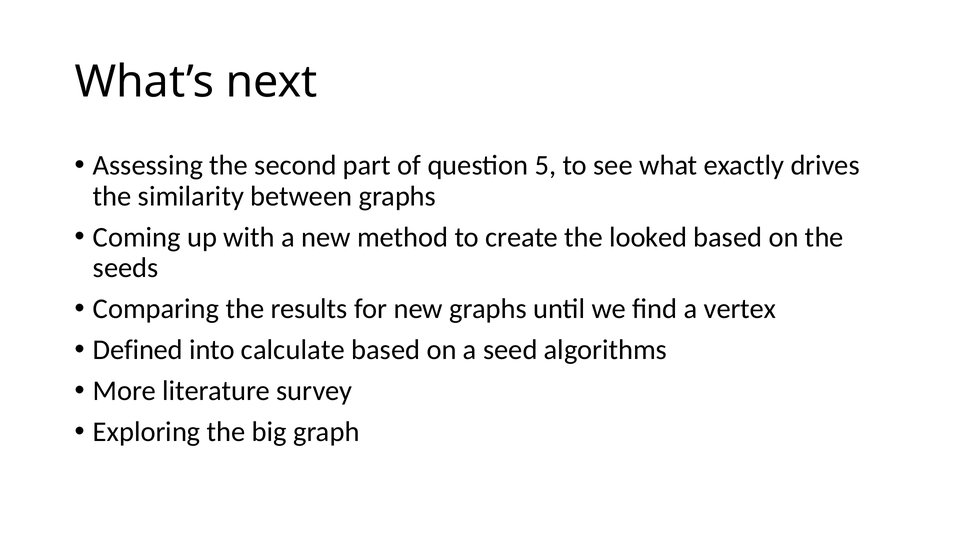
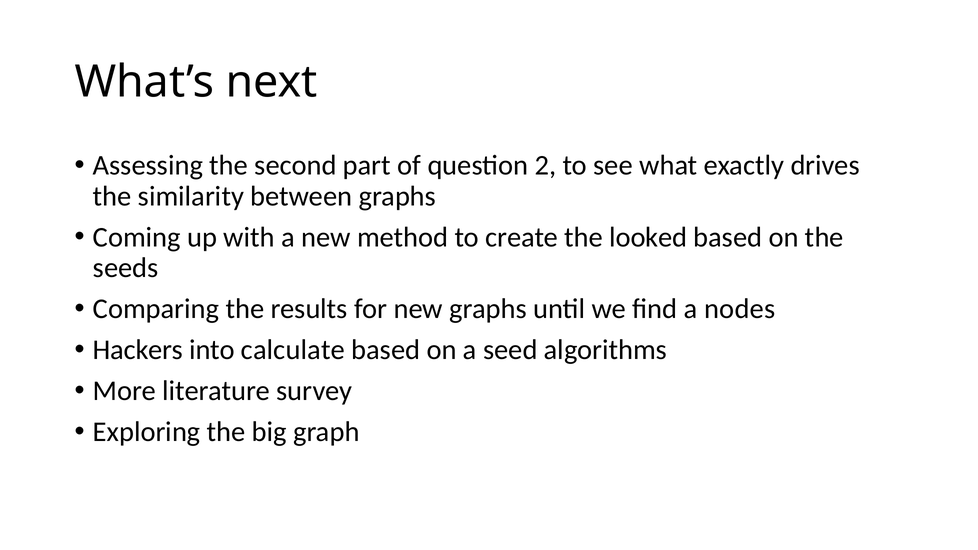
5: 5 -> 2
vertex: vertex -> nodes
Defined: Defined -> Hackers
